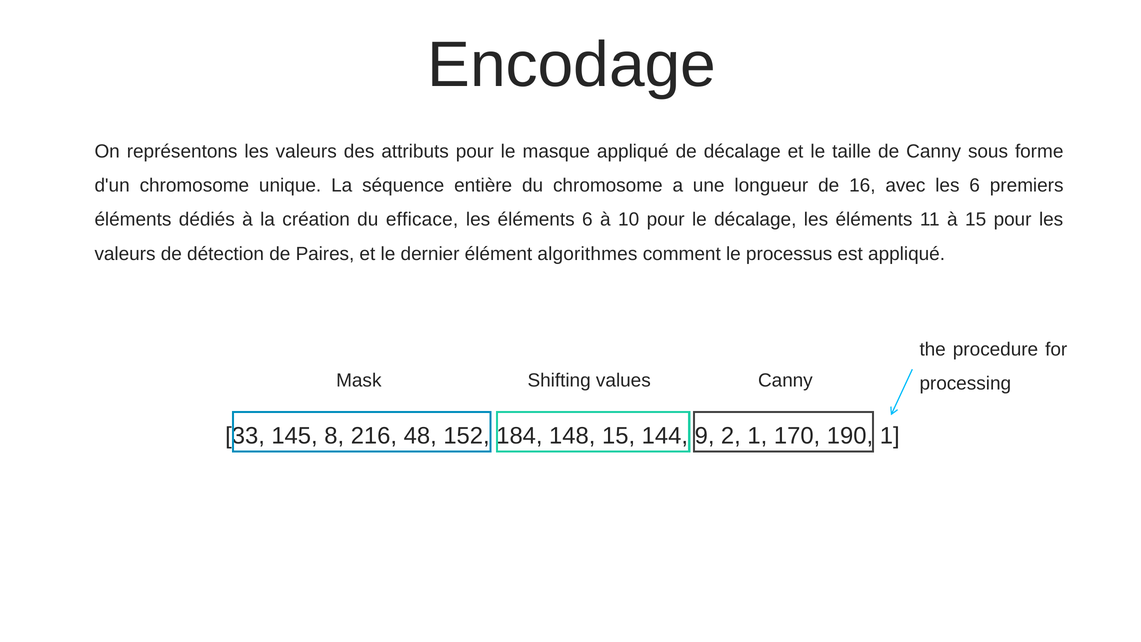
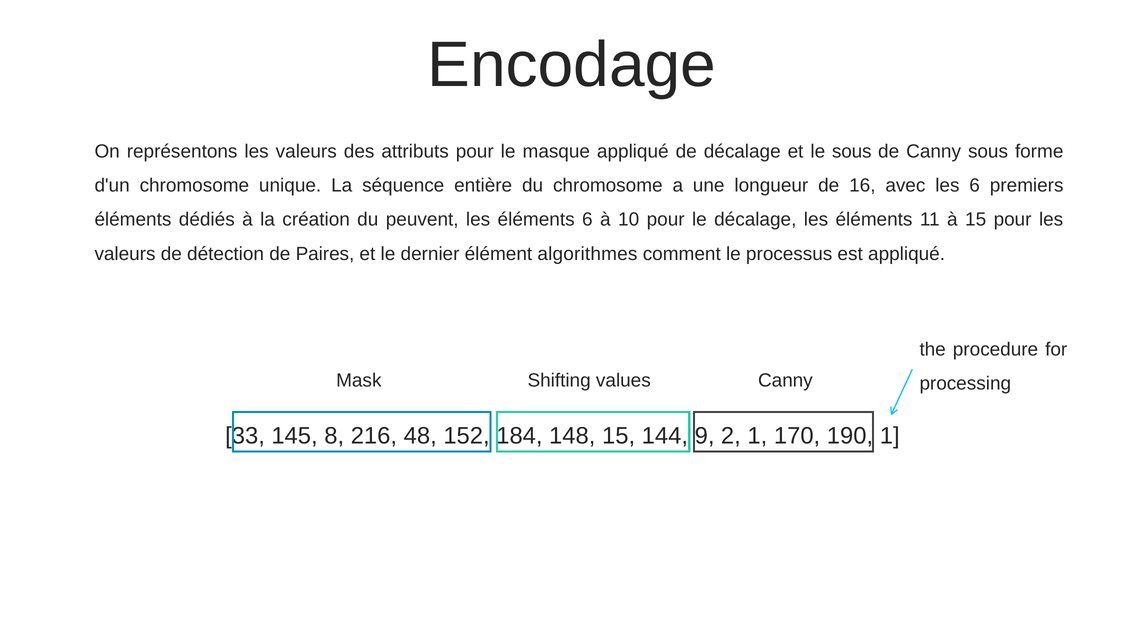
le taille: taille -> sous
efficace: efficace -> peuvent
